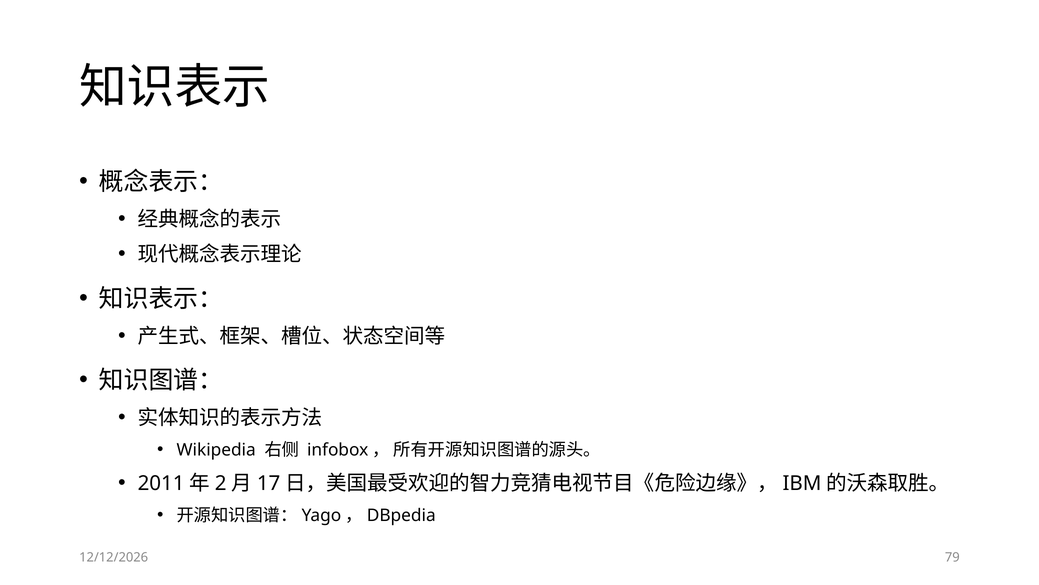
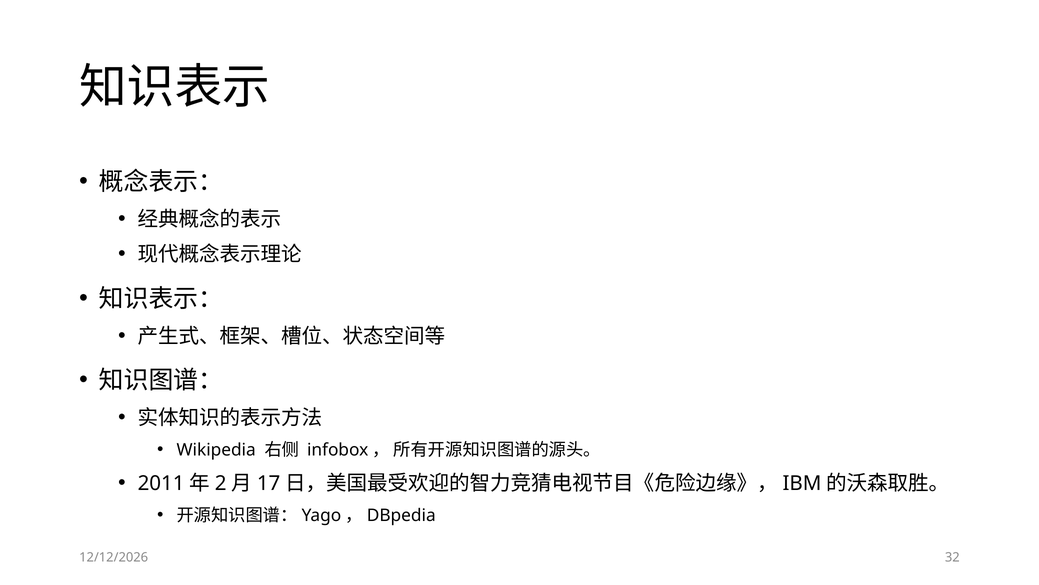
79: 79 -> 32
